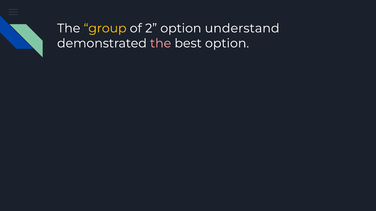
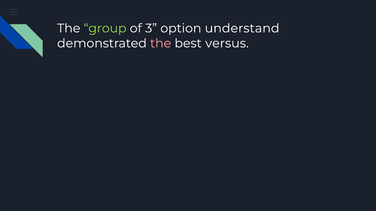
group colour: yellow -> light green
2: 2 -> 3
best option: option -> versus
